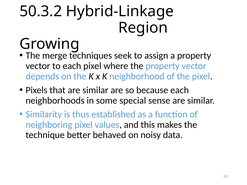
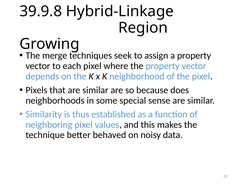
50.3.2: 50.3.2 -> 39.9.8
because each: each -> does
